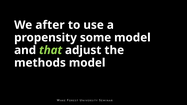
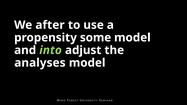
that: that -> into
methods: methods -> analyses
